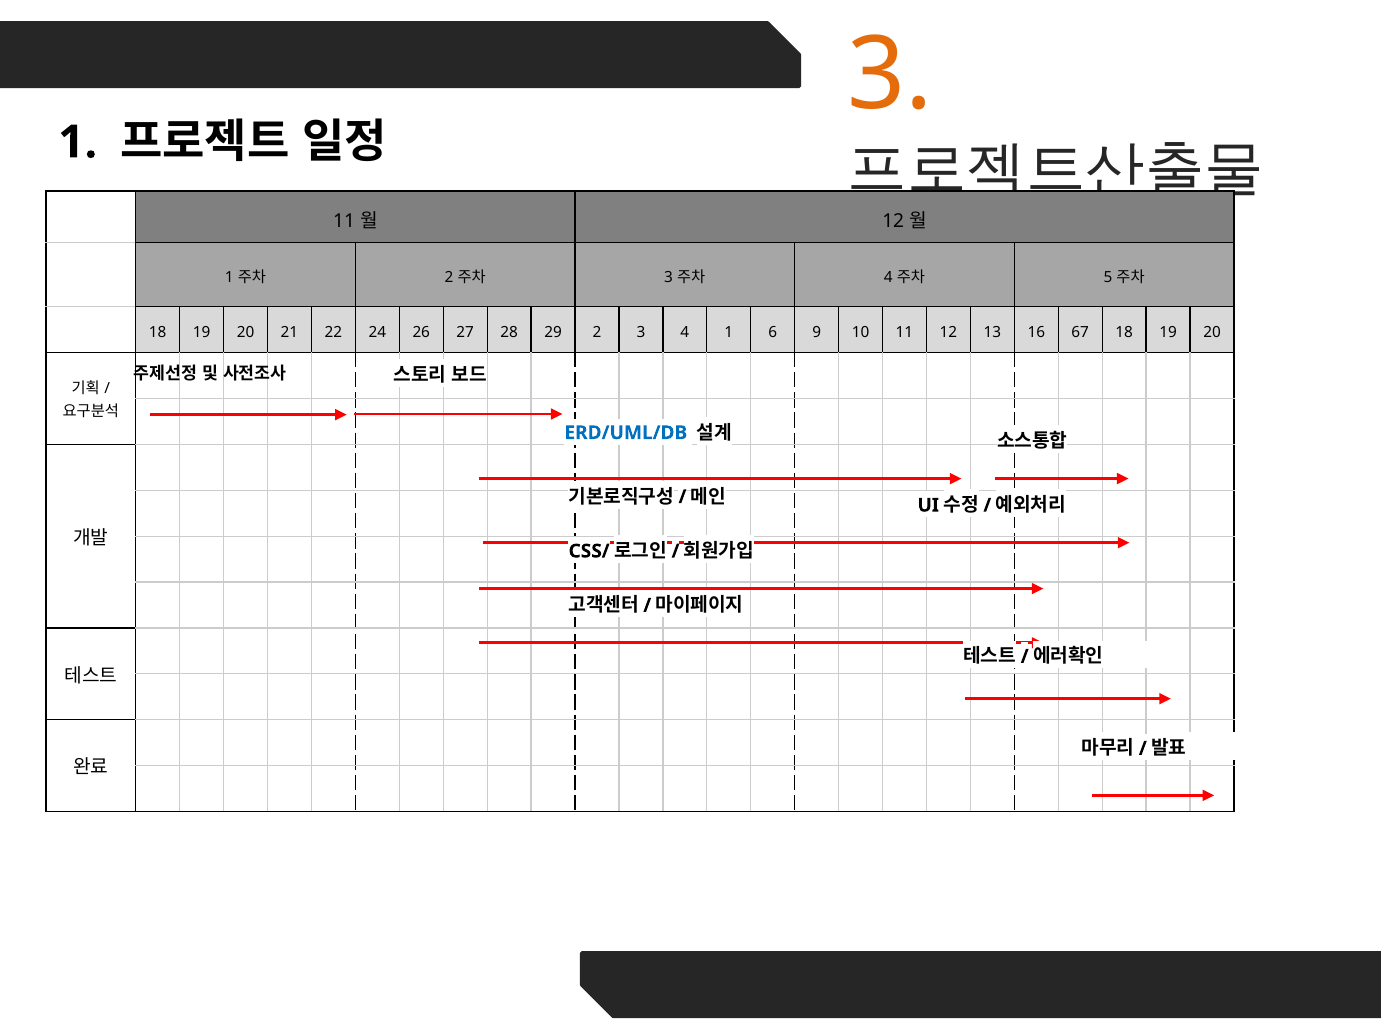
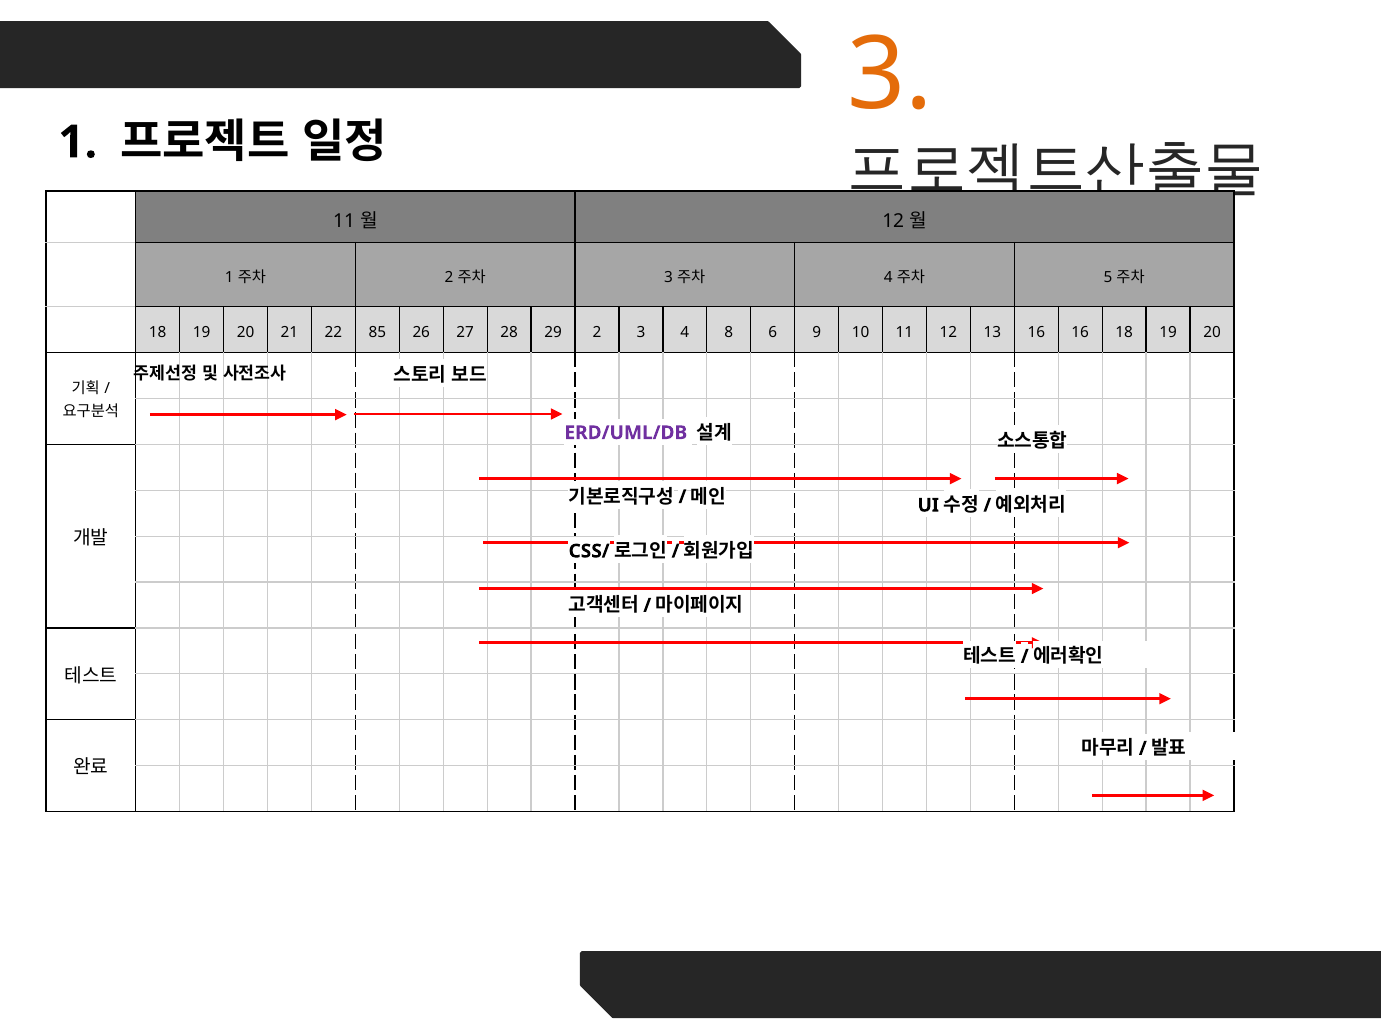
24: 24 -> 85
4 1: 1 -> 8
16 67: 67 -> 16
ERD/UML/DB colour: blue -> purple
